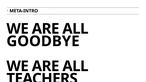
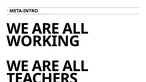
GOODBYE: GOODBYE -> WORKING
